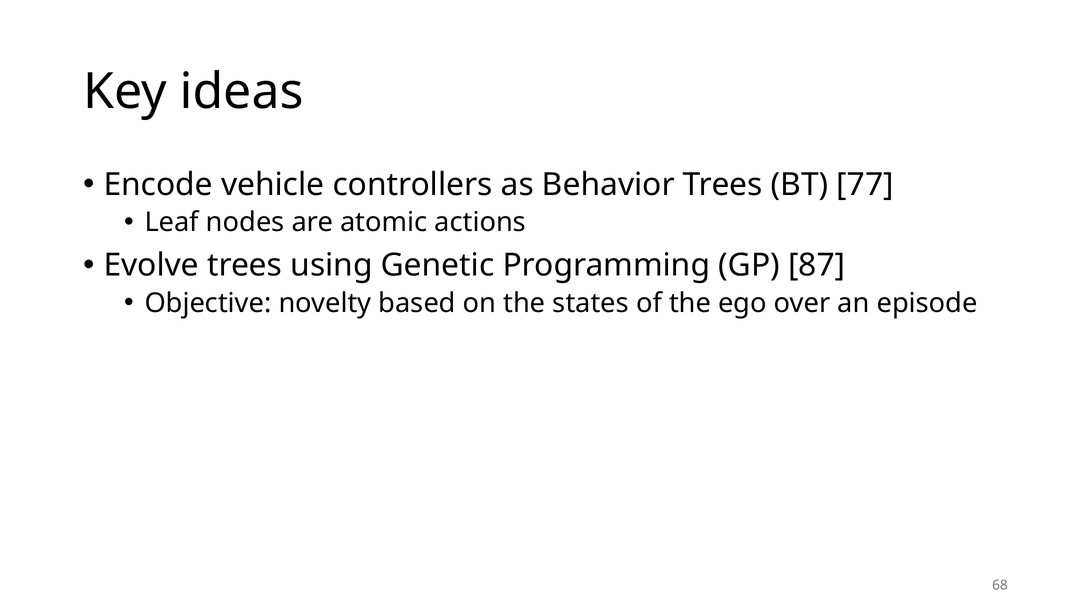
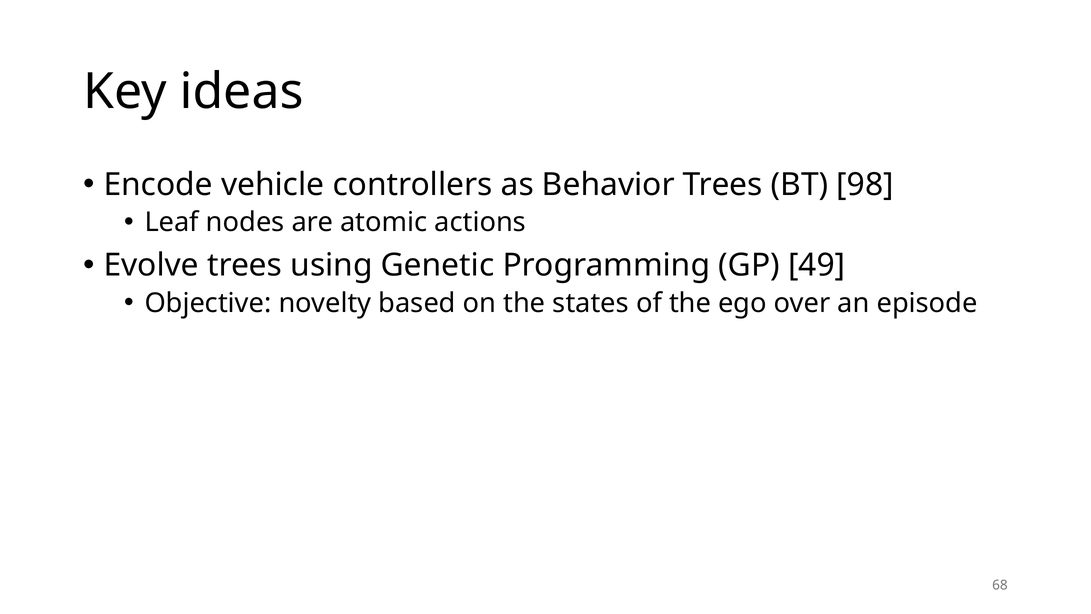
77: 77 -> 98
87: 87 -> 49
